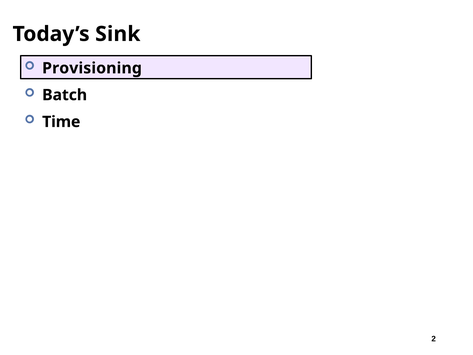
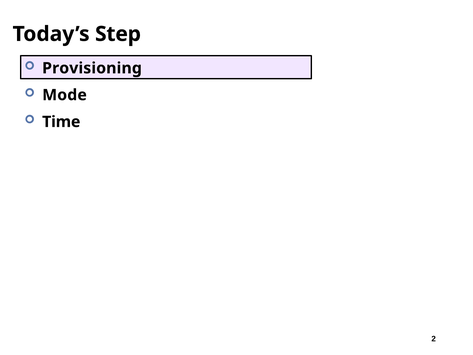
Sink: Sink -> Step
Batch: Batch -> Mode
